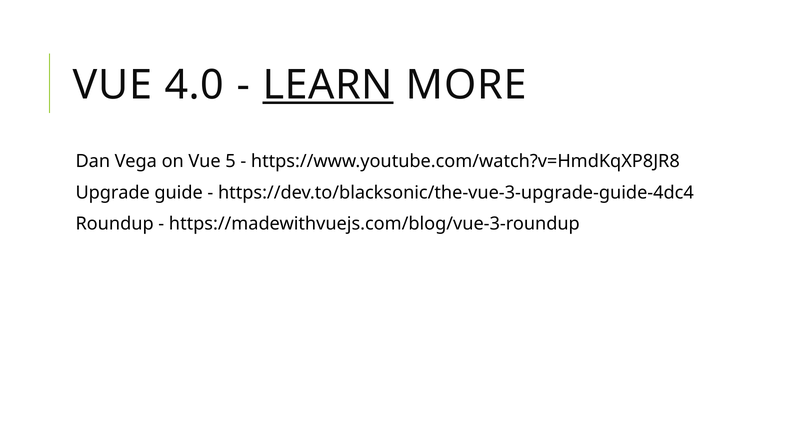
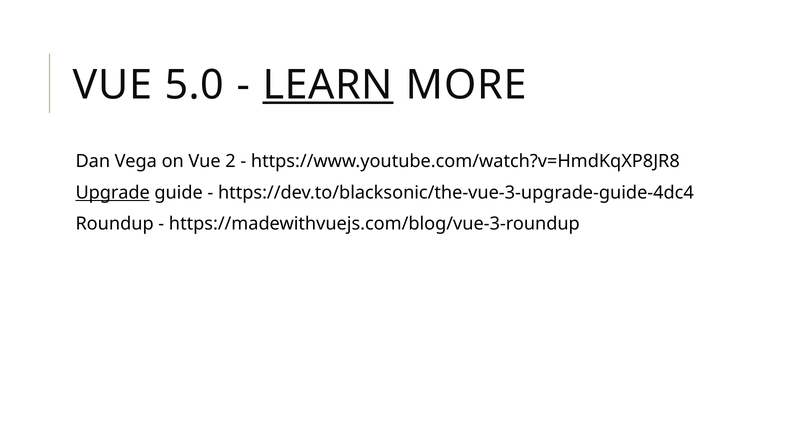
4.0: 4.0 -> 5.0
5: 5 -> 2
Upgrade underline: none -> present
